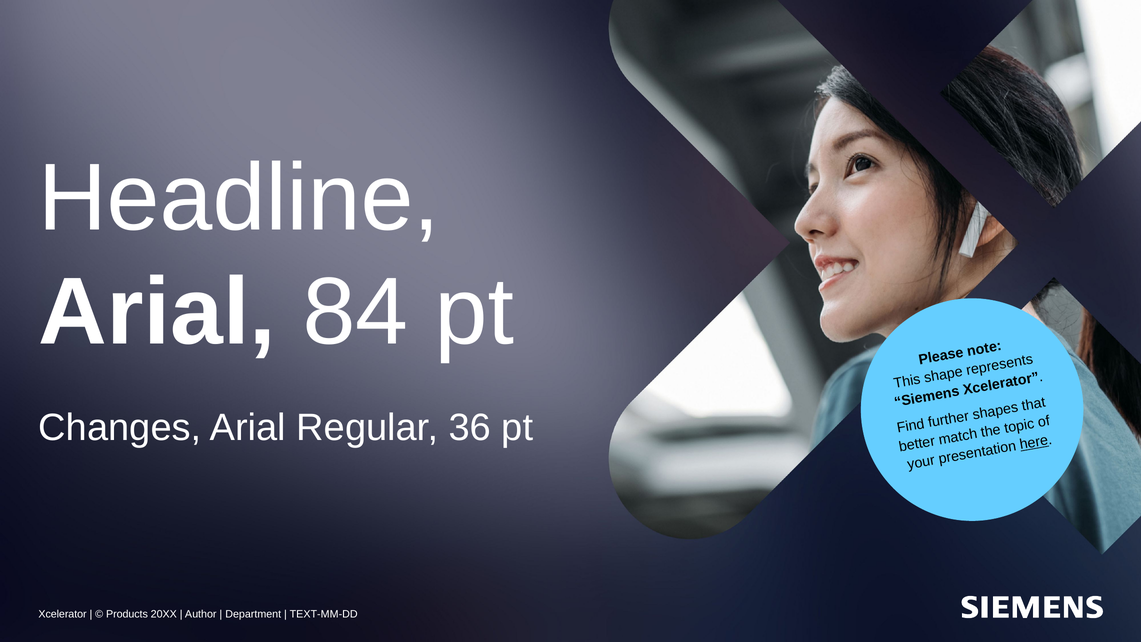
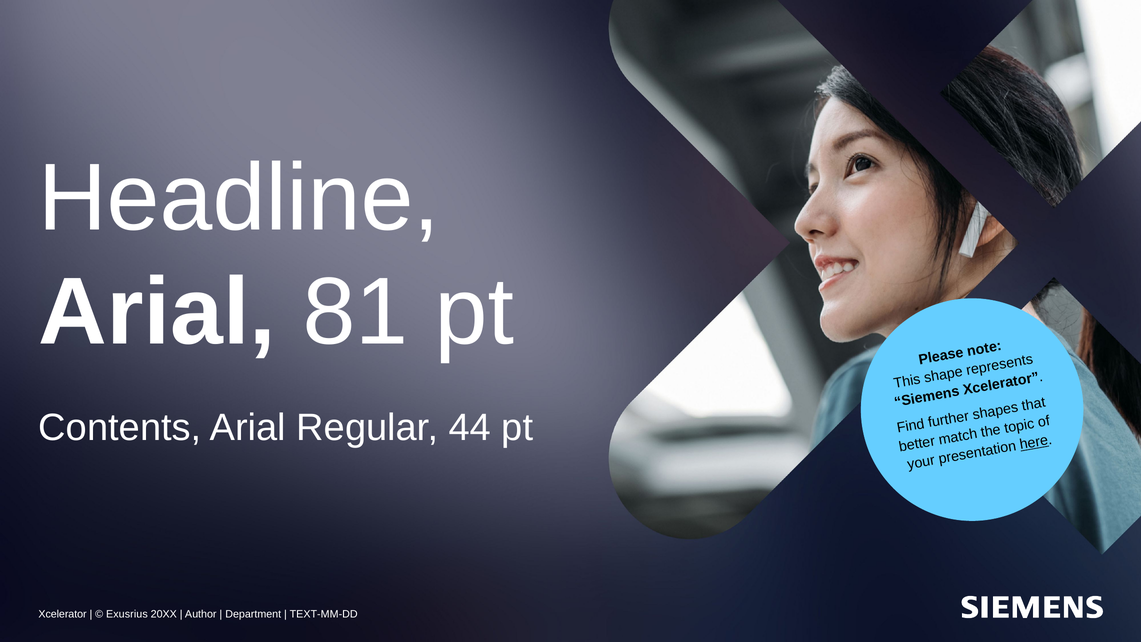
84: 84 -> 81
Changes: Changes -> Contents
36: 36 -> 44
Products: Products -> Exusrius
